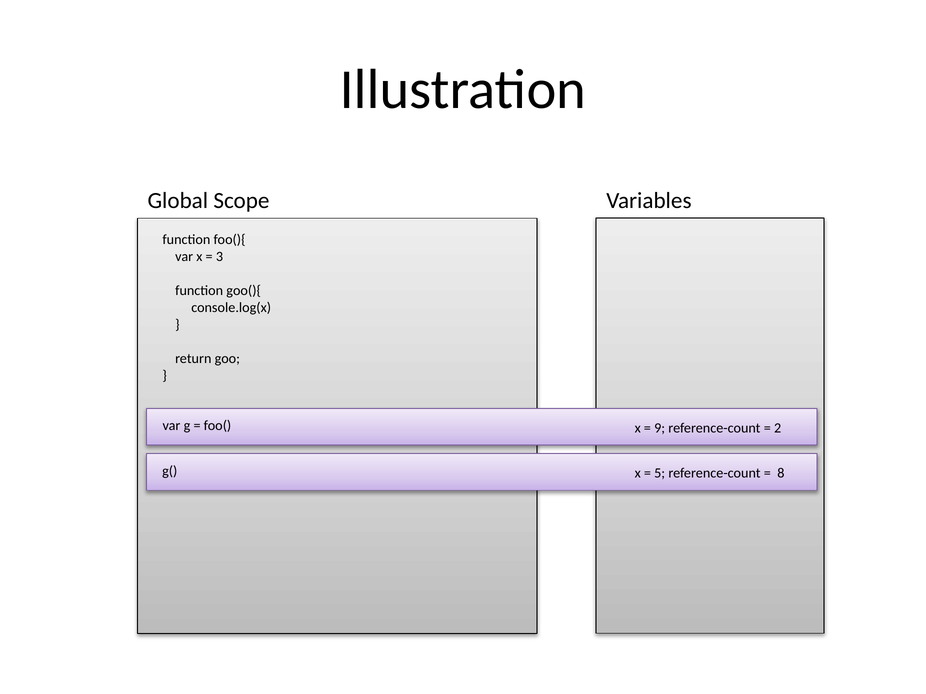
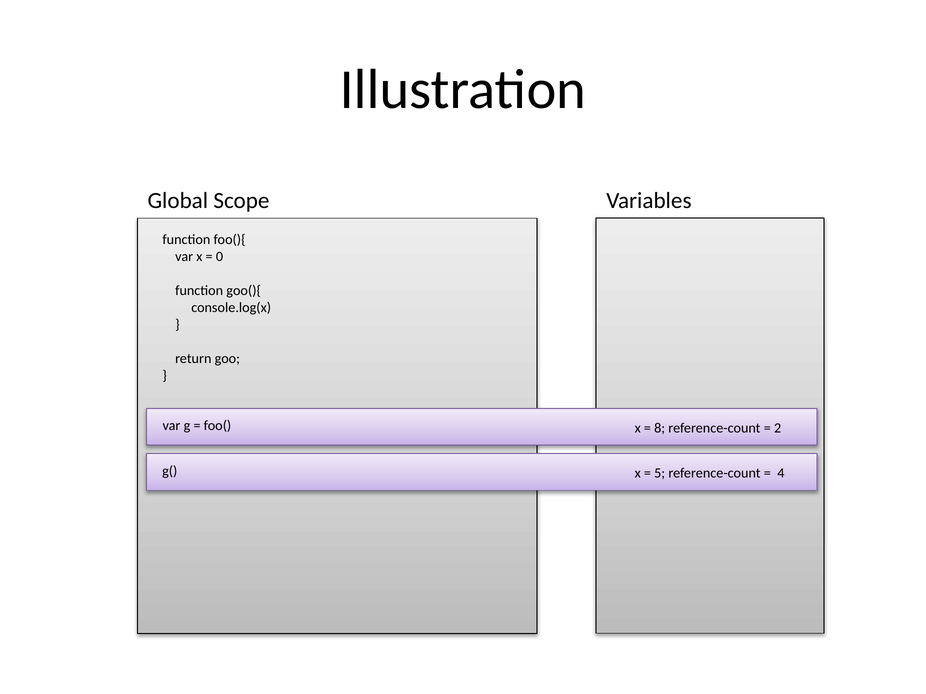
3: 3 -> 0
9: 9 -> 8
8: 8 -> 4
